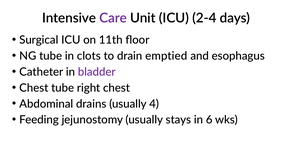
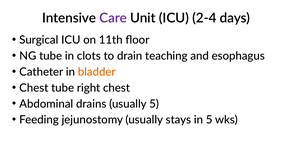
emptied: emptied -> teaching
bladder colour: purple -> orange
usually 4: 4 -> 5
in 6: 6 -> 5
